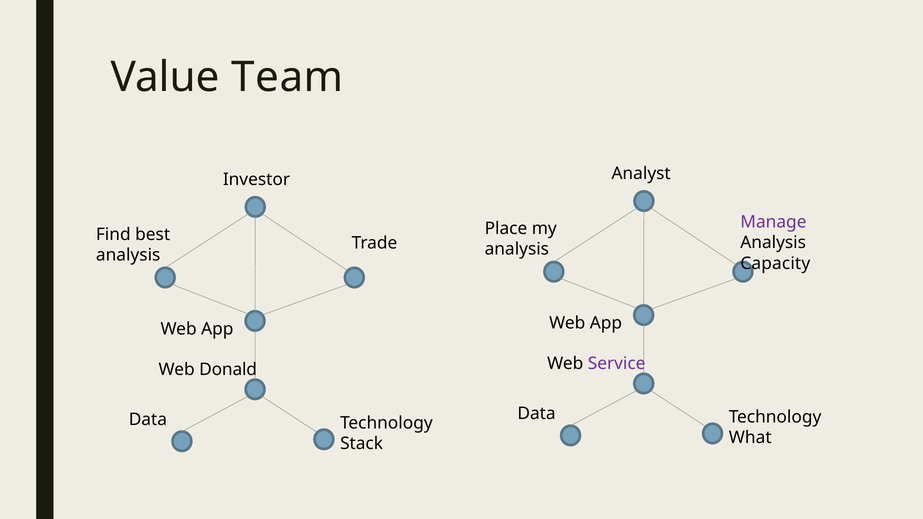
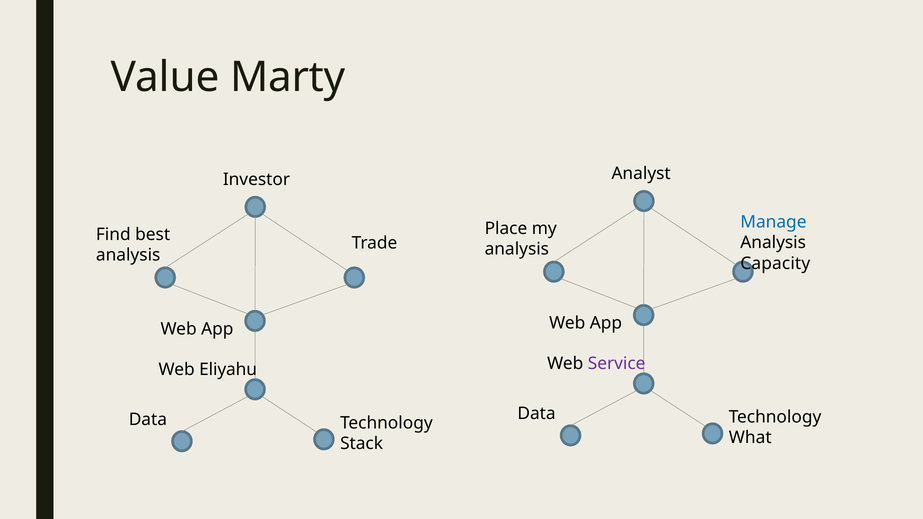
Team: Team -> Marty
Manage colour: purple -> blue
Donald: Donald -> Eliyahu
